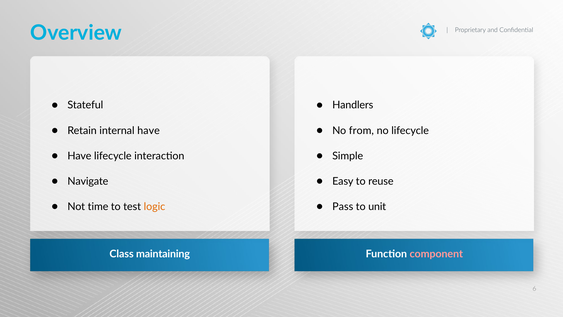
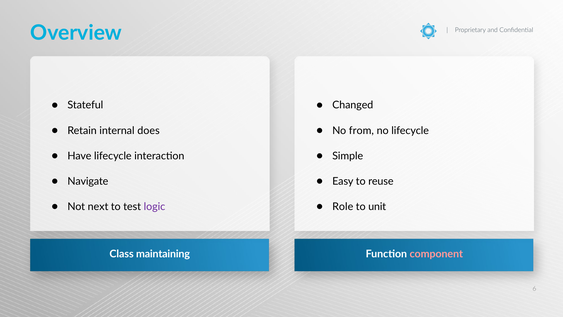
Handlers: Handlers -> Changed
internal have: have -> does
time: time -> next
logic colour: orange -> purple
Pass: Pass -> Role
